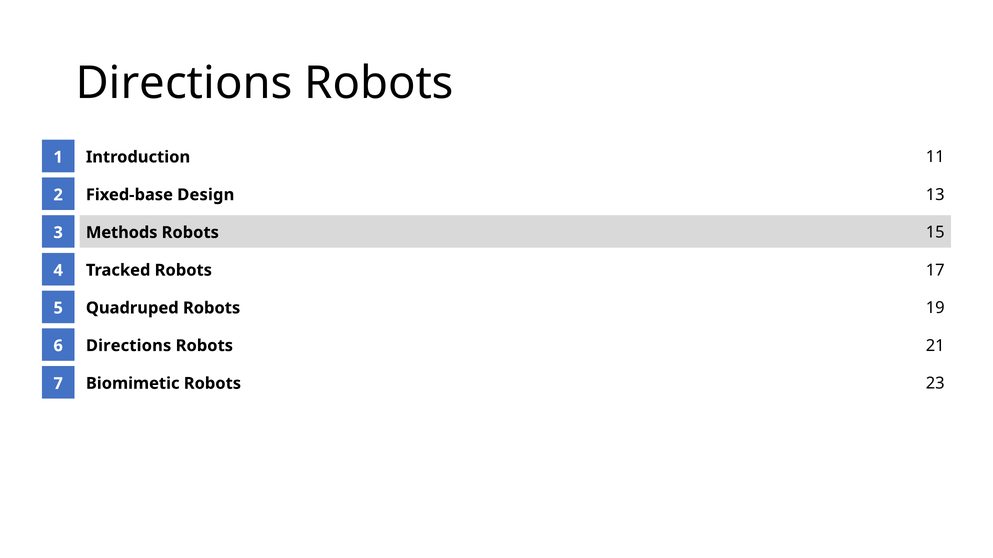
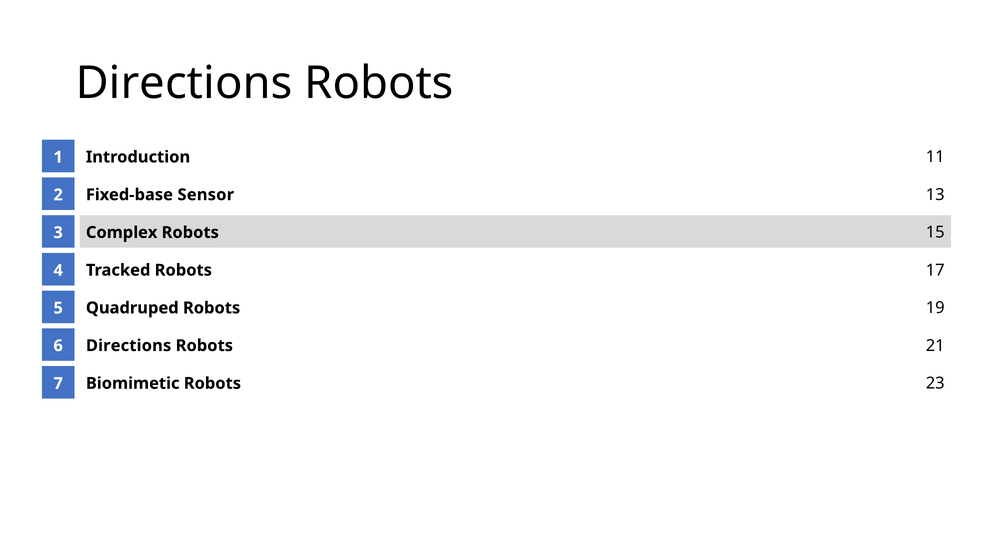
Design: Design -> Sensor
Methods: Methods -> Complex
